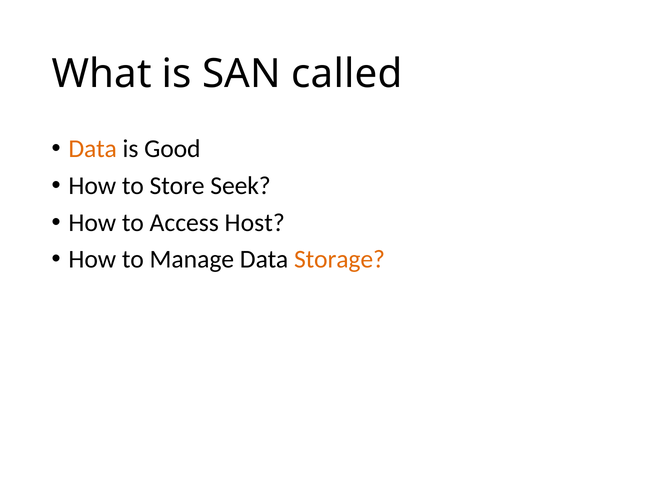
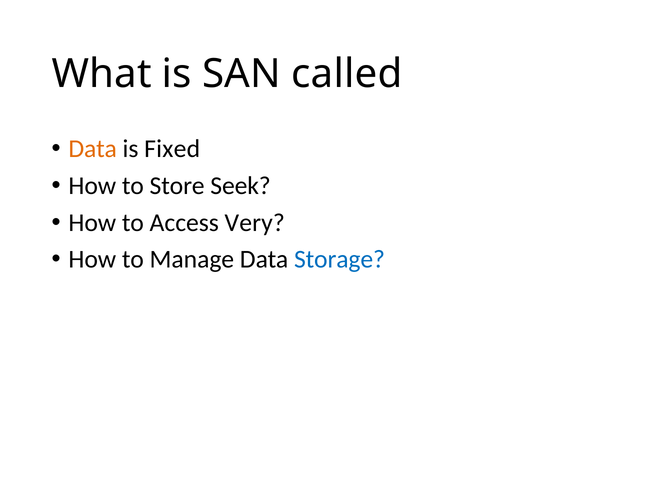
Good: Good -> Fixed
Host: Host -> Very
Storage colour: orange -> blue
